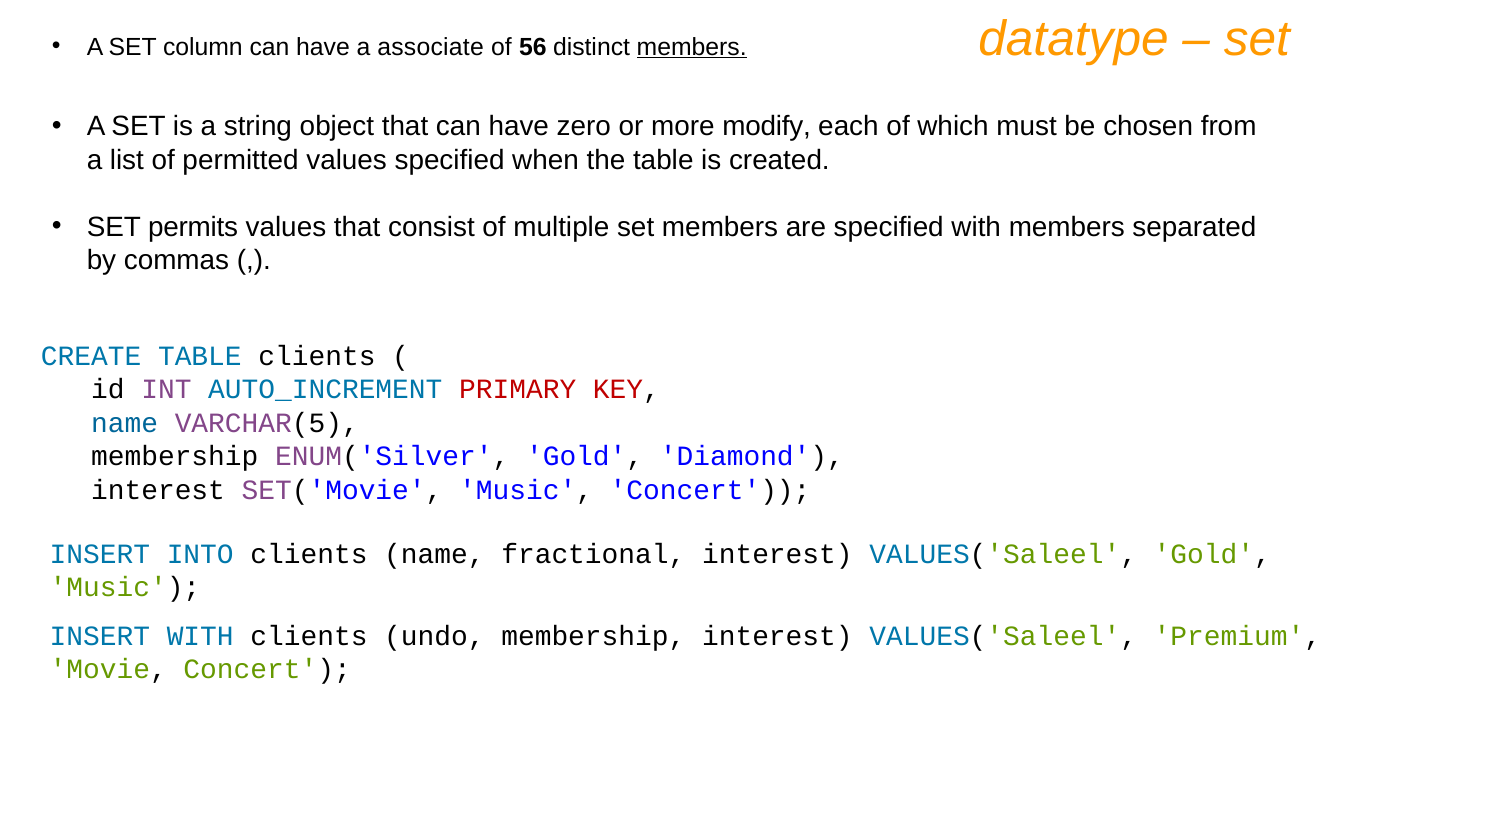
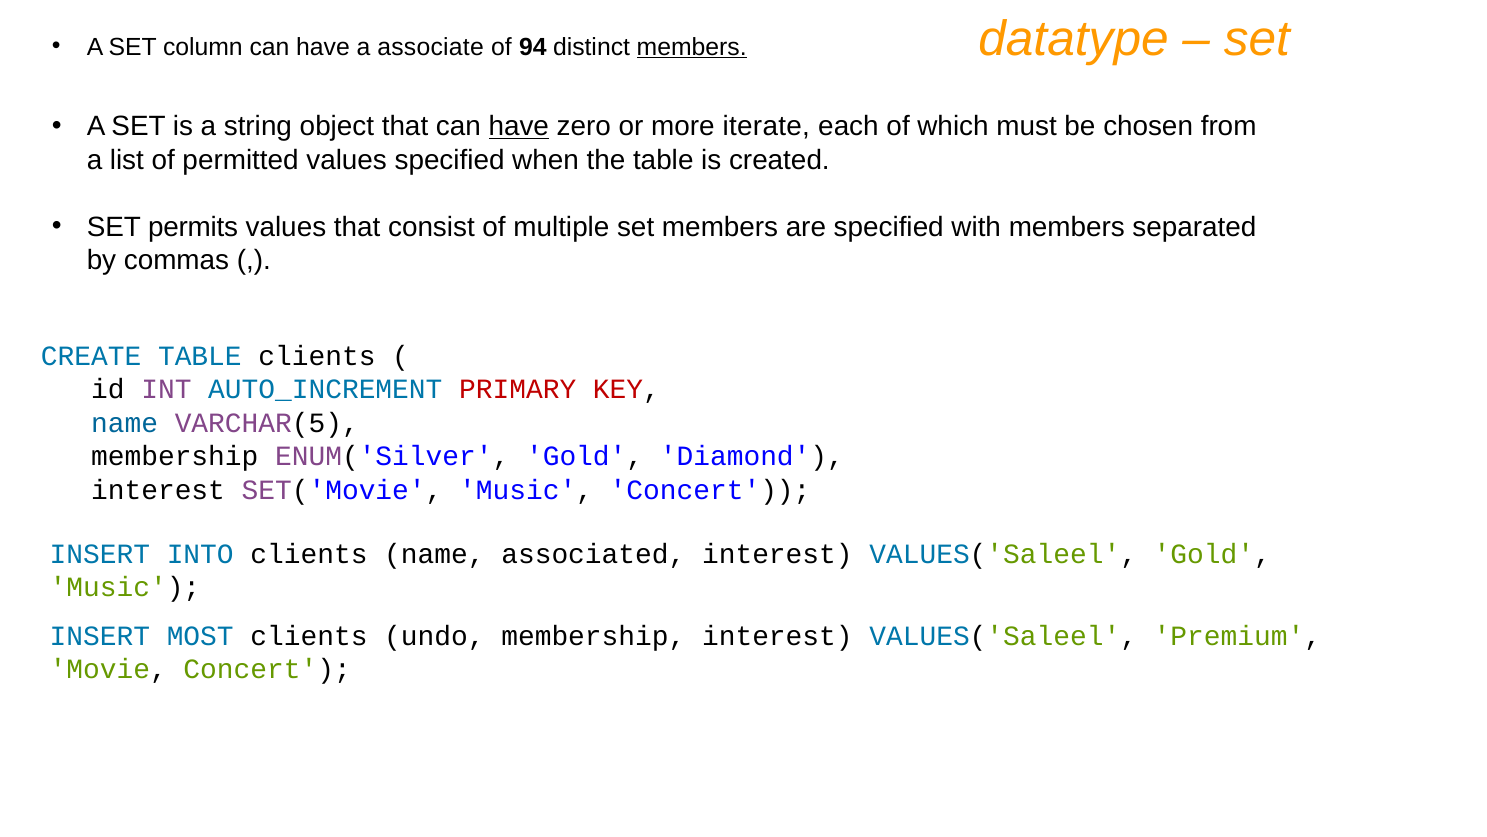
56: 56 -> 94
have at (519, 126) underline: none -> present
modify: modify -> iterate
fractional: fractional -> associated
INSERT WITH: WITH -> MOST
